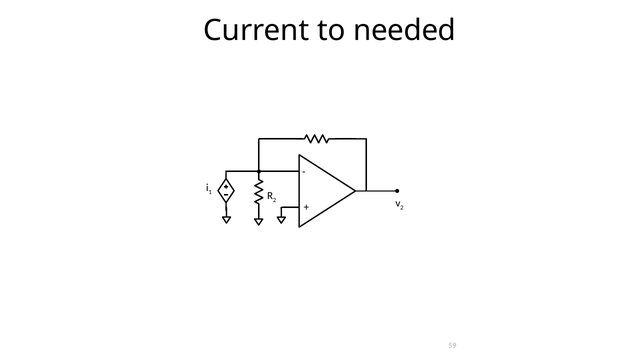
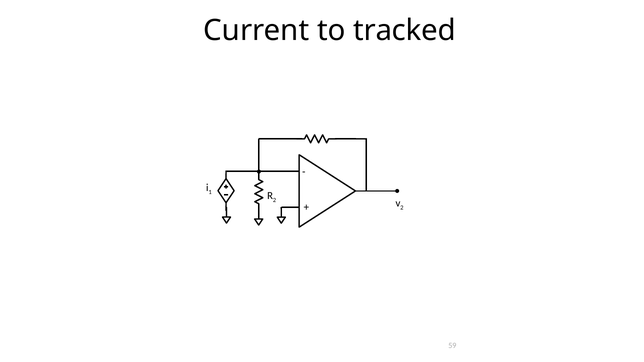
needed: needed -> tracked
